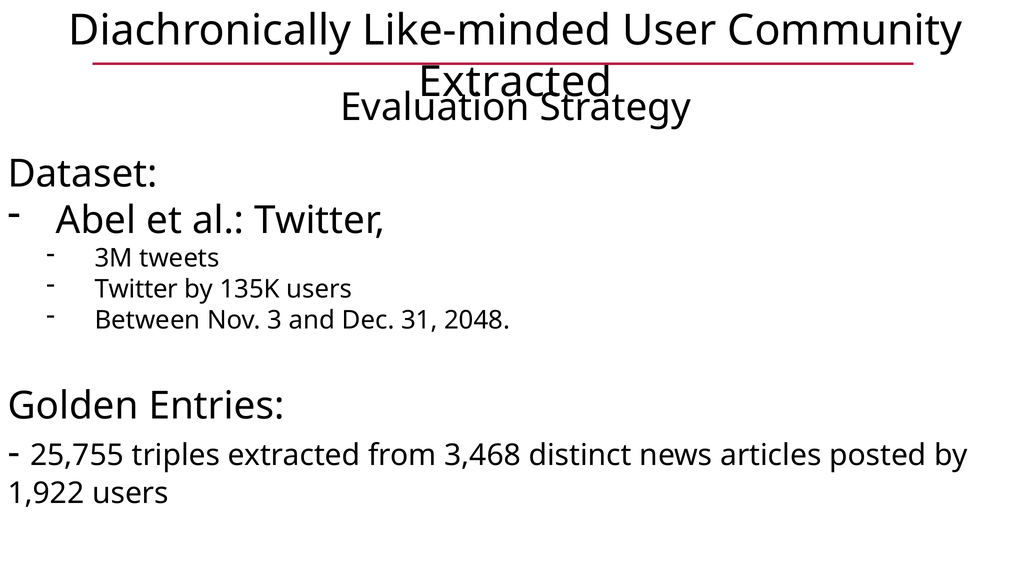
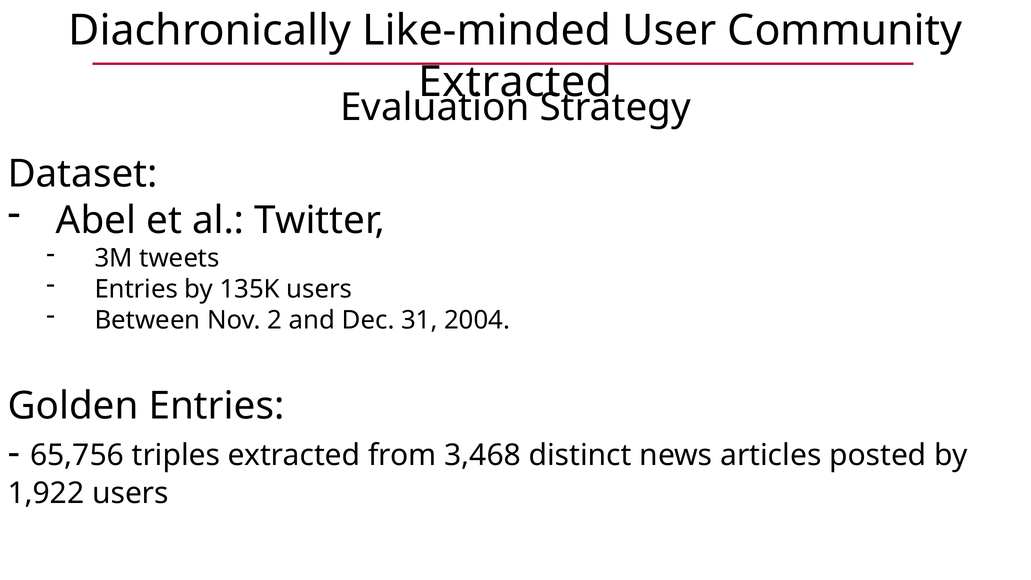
Twitter at (136, 289): Twitter -> Entries
3: 3 -> 2
2048: 2048 -> 2004
25,755: 25,755 -> 65,756
